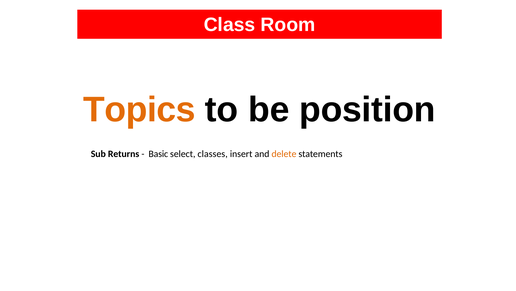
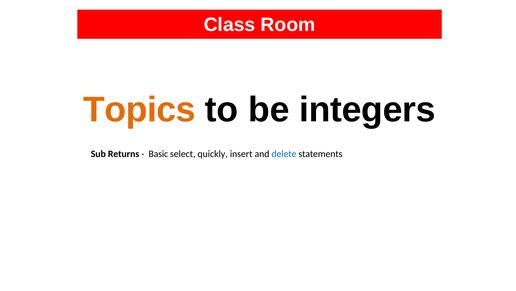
position: position -> integers
classes: classes -> quickly
delete colour: orange -> blue
